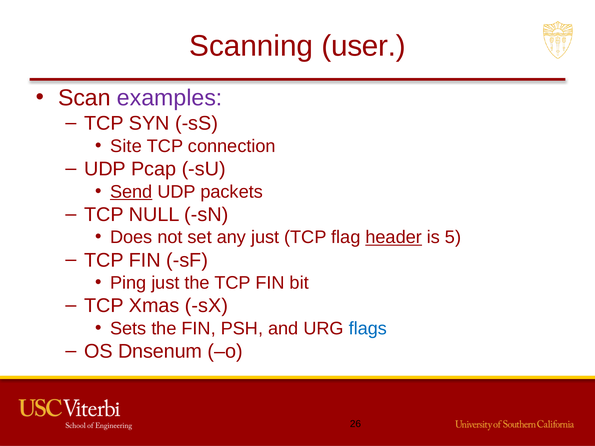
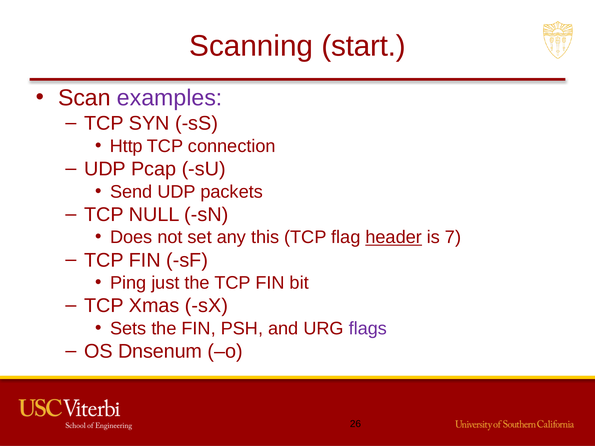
user: user -> start
Site: Site -> Http
Send underline: present -> none
any just: just -> this
5: 5 -> 7
flags colour: blue -> purple
